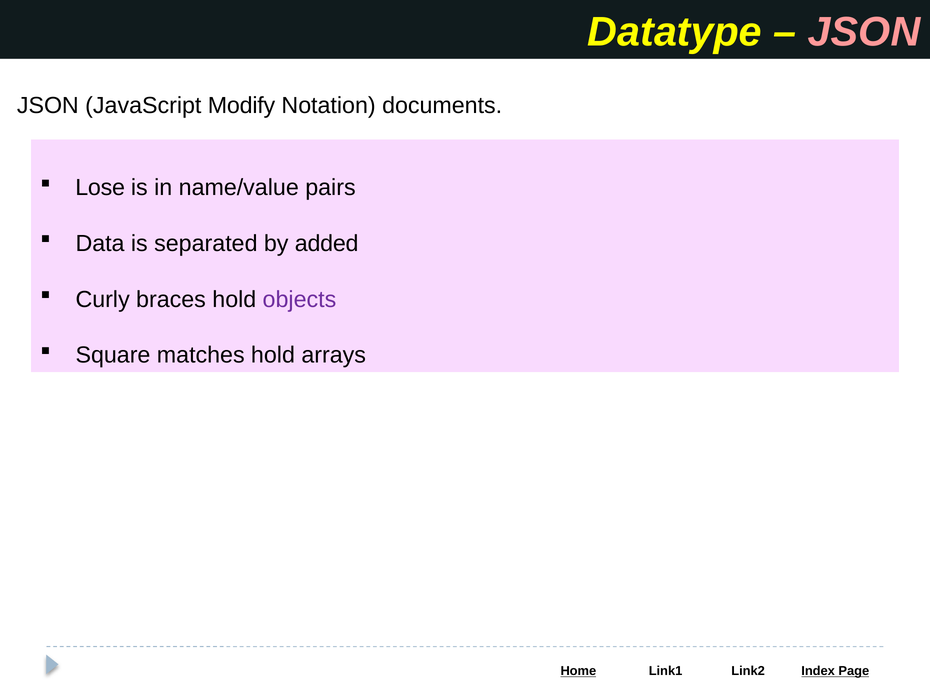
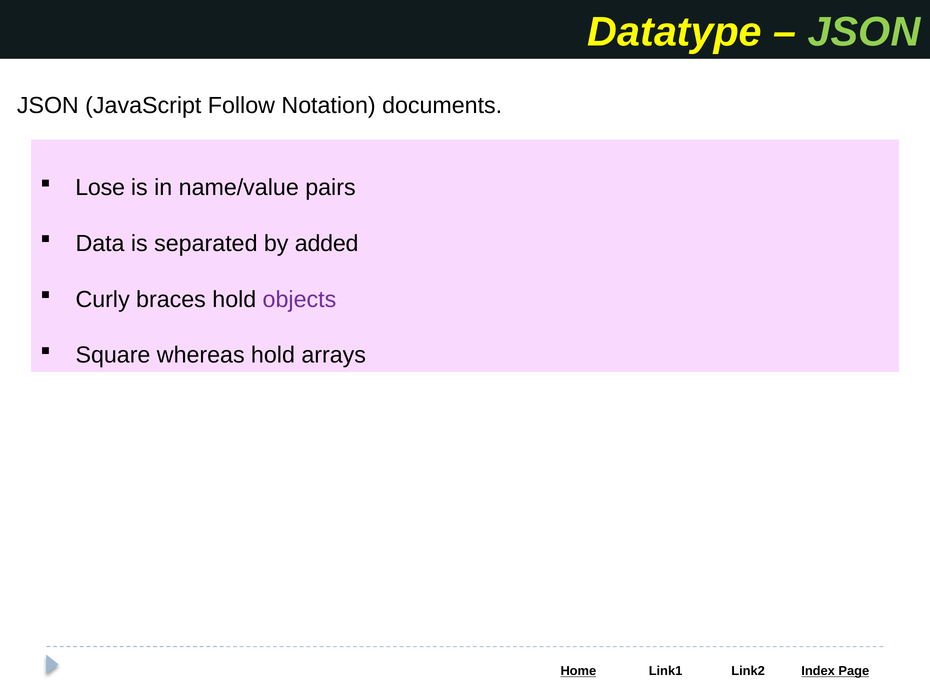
JSON at (864, 32) colour: pink -> light green
Modify: Modify -> Follow
matches: matches -> whereas
